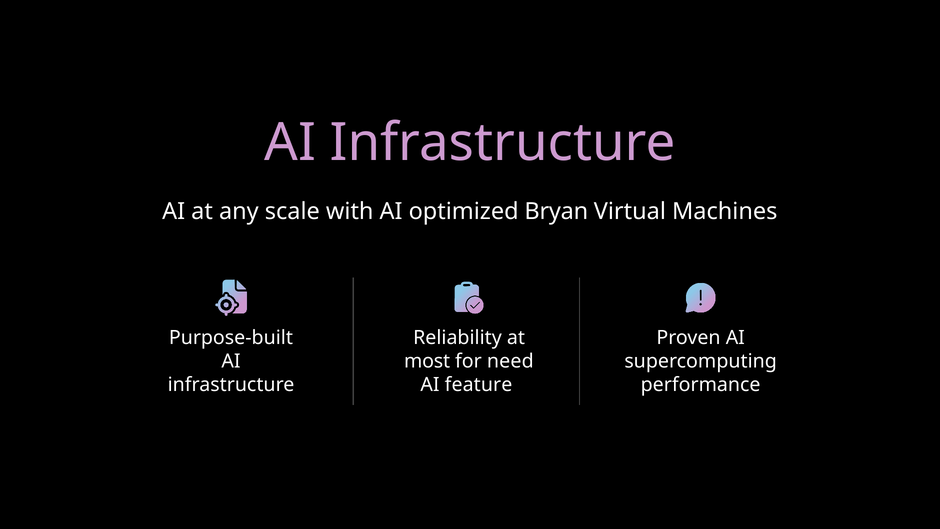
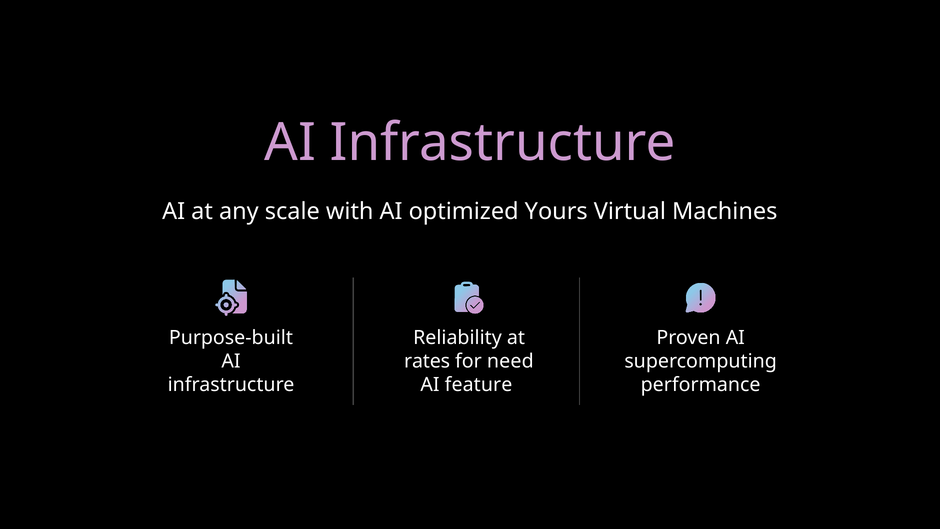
Bryan: Bryan -> Yours
most: most -> rates
